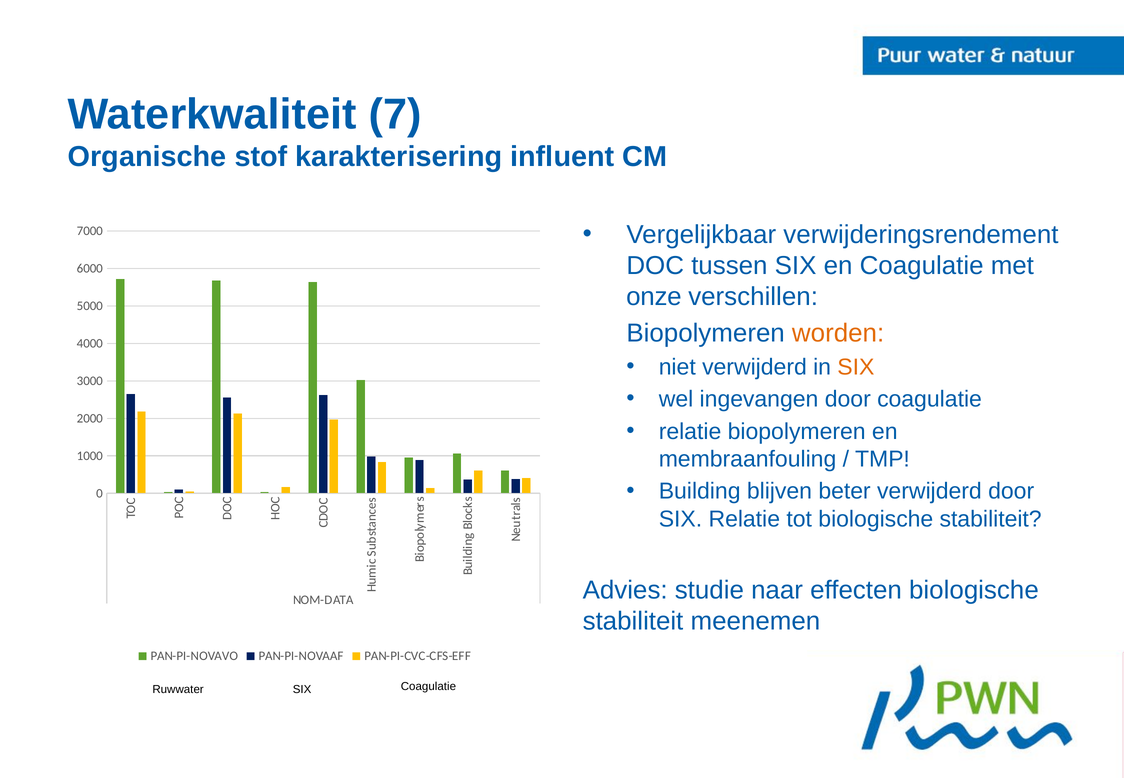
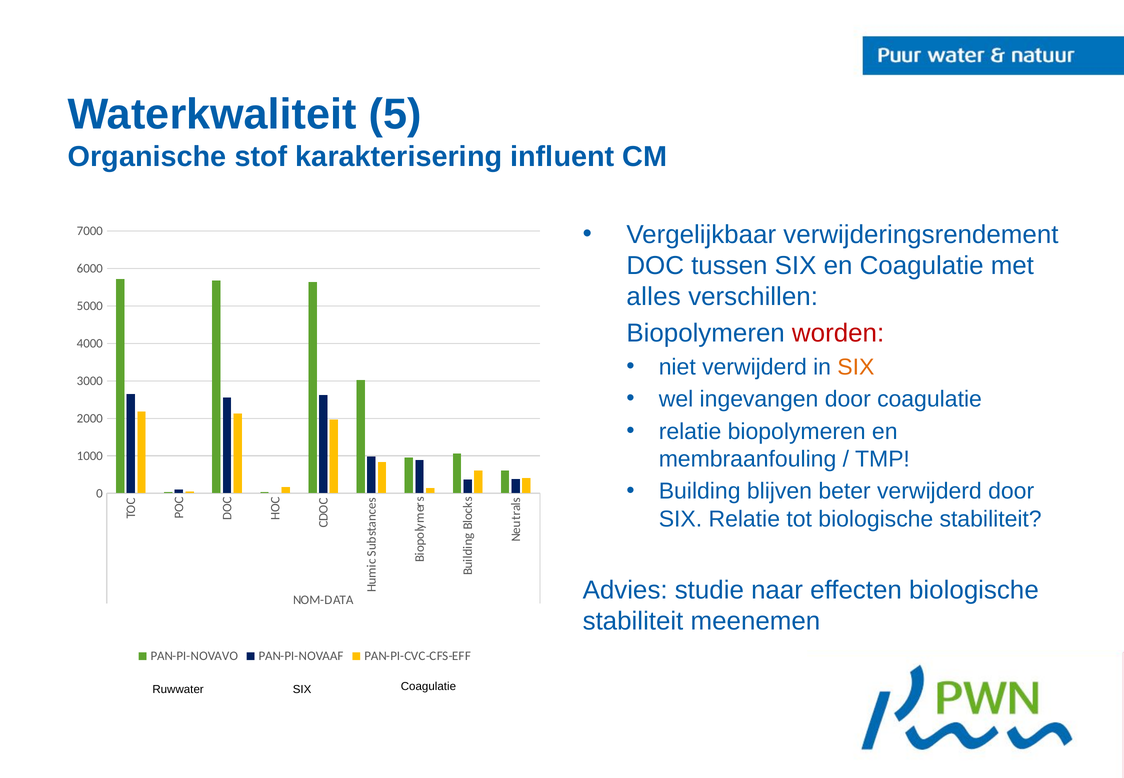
7: 7 -> 5
onze: onze -> alles
worden colour: orange -> red
